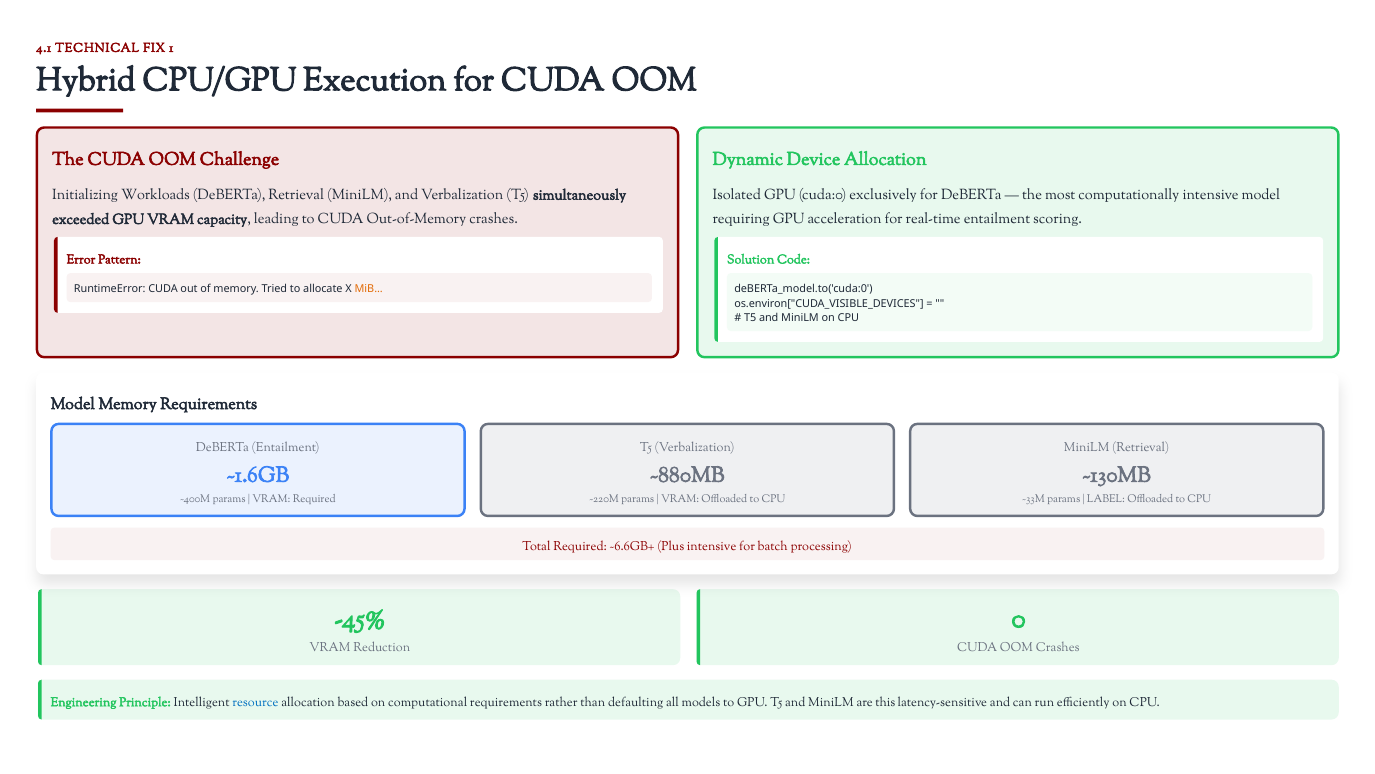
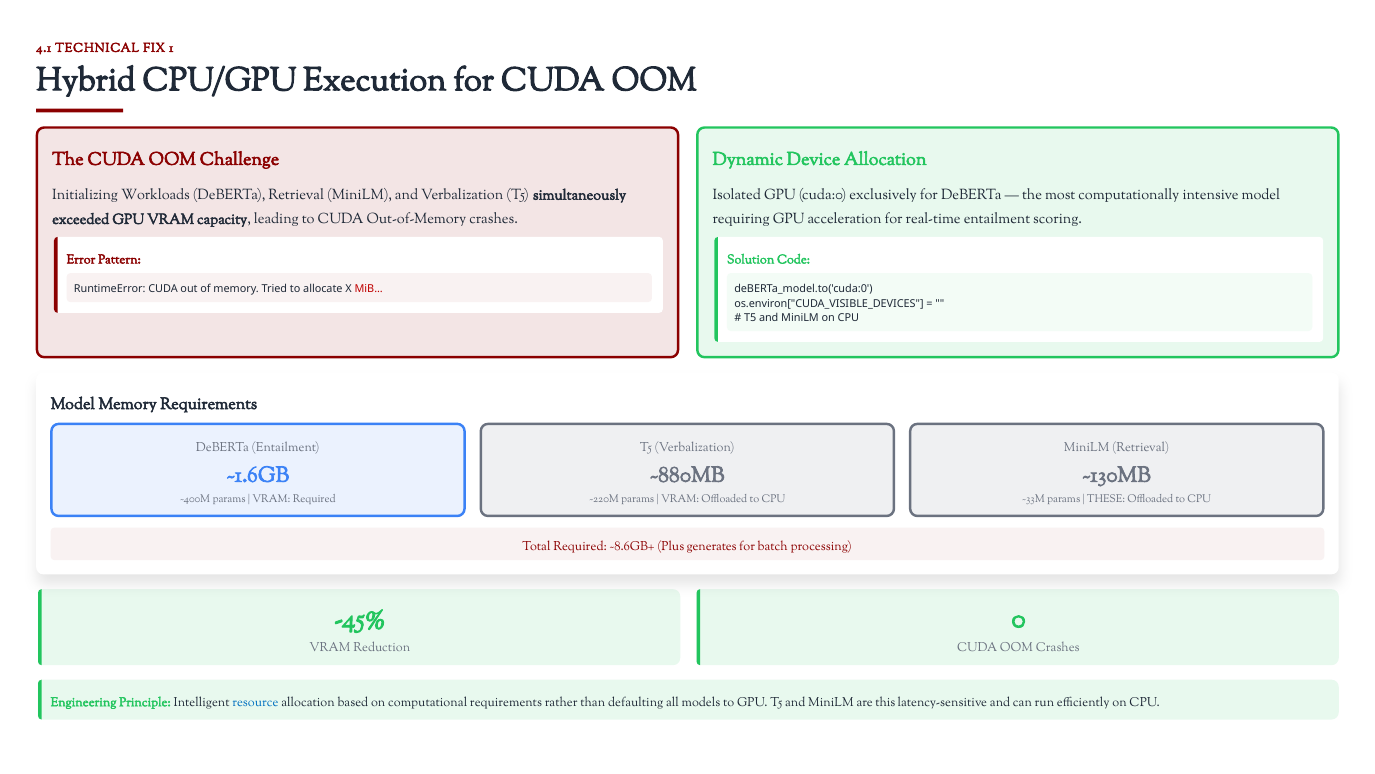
MiB colour: orange -> red
LABEL: LABEL -> THESE
~6.6GB+: ~6.6GB+ -> ~8.6GB+
Plus intensive: intensive -> generates
